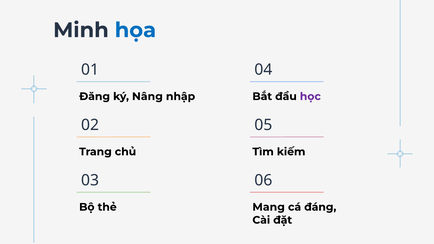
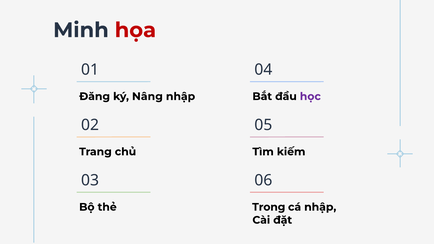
họa colour: blue -> red
Mang: Mang -> Trong
cá đáng: đáng -> nhập
